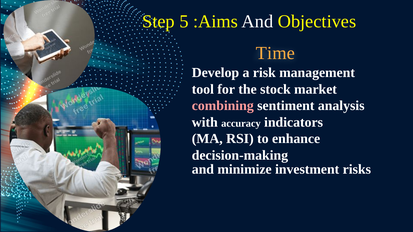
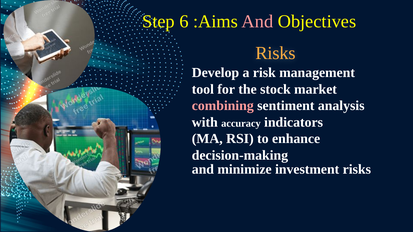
5: 5 -> 6
And at (257, 21) colour: white -> pink
Time at (275, 53): Time -> Risks
